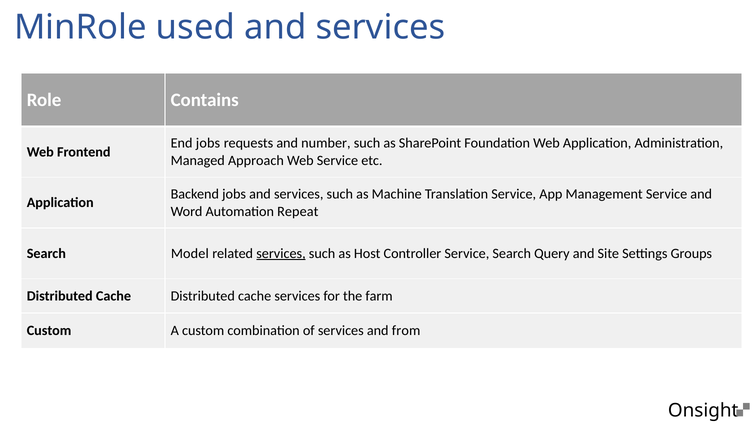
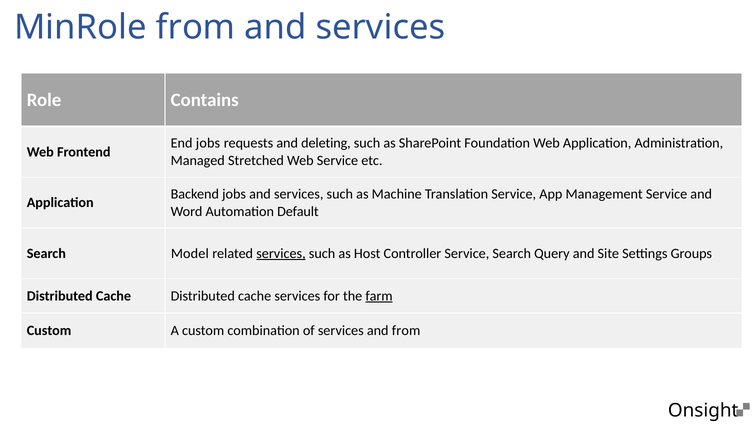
MinRole used: used -> from
number: number -> deleting
Approach: Approach -> Stretched
Repeat: Repeat -> Default
farm underline: none -> present
